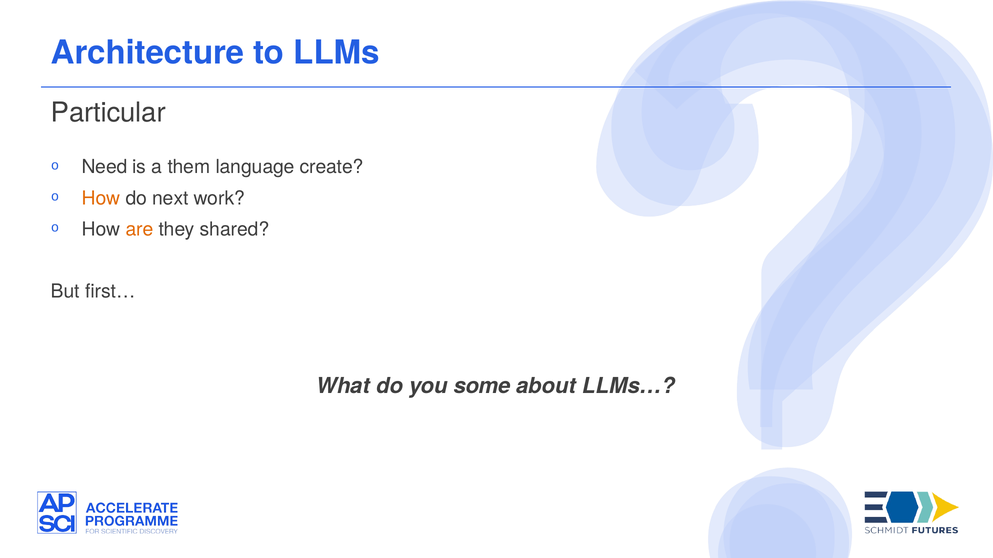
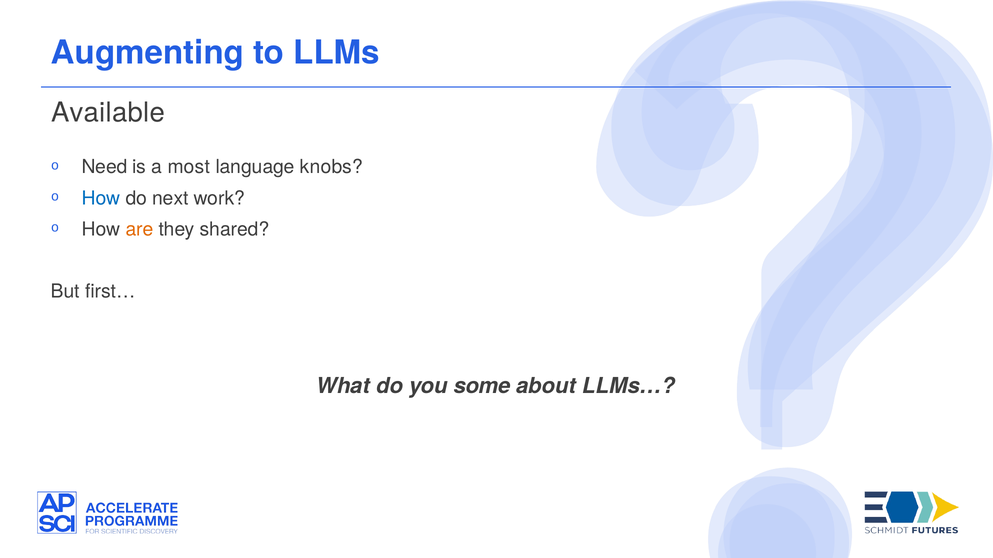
Architecture: Architecture -> Augmenting
Particular: Particular -> Available
them: them -> most
create: create -> knobs
How at (101, 198) colour: orange -> blue
